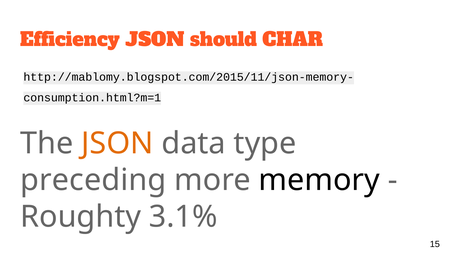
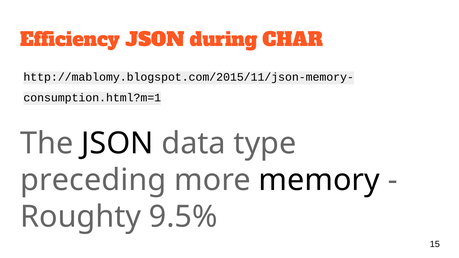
should: should -> during
JSON at (117, 143) colour: orange -> black
3.1%: 3.1% -> 9.5%
